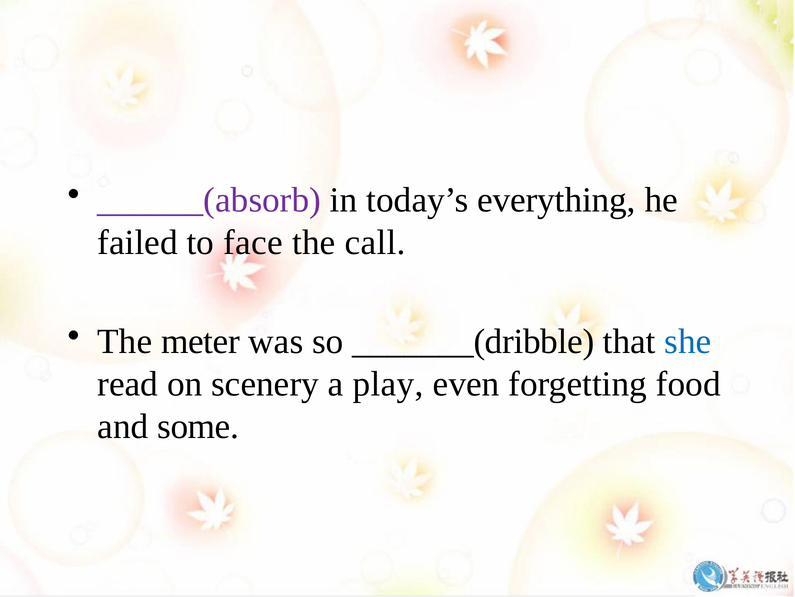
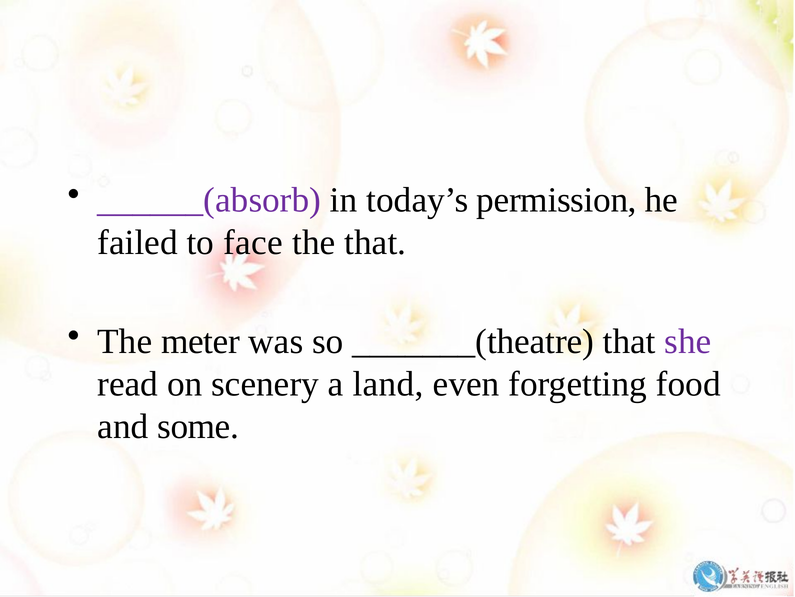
everything: everything -> permission
the call: call -> that
_______(dribble: _______(dribble -> _______(theatre
she colour: blue -> purple
play: play -> land
